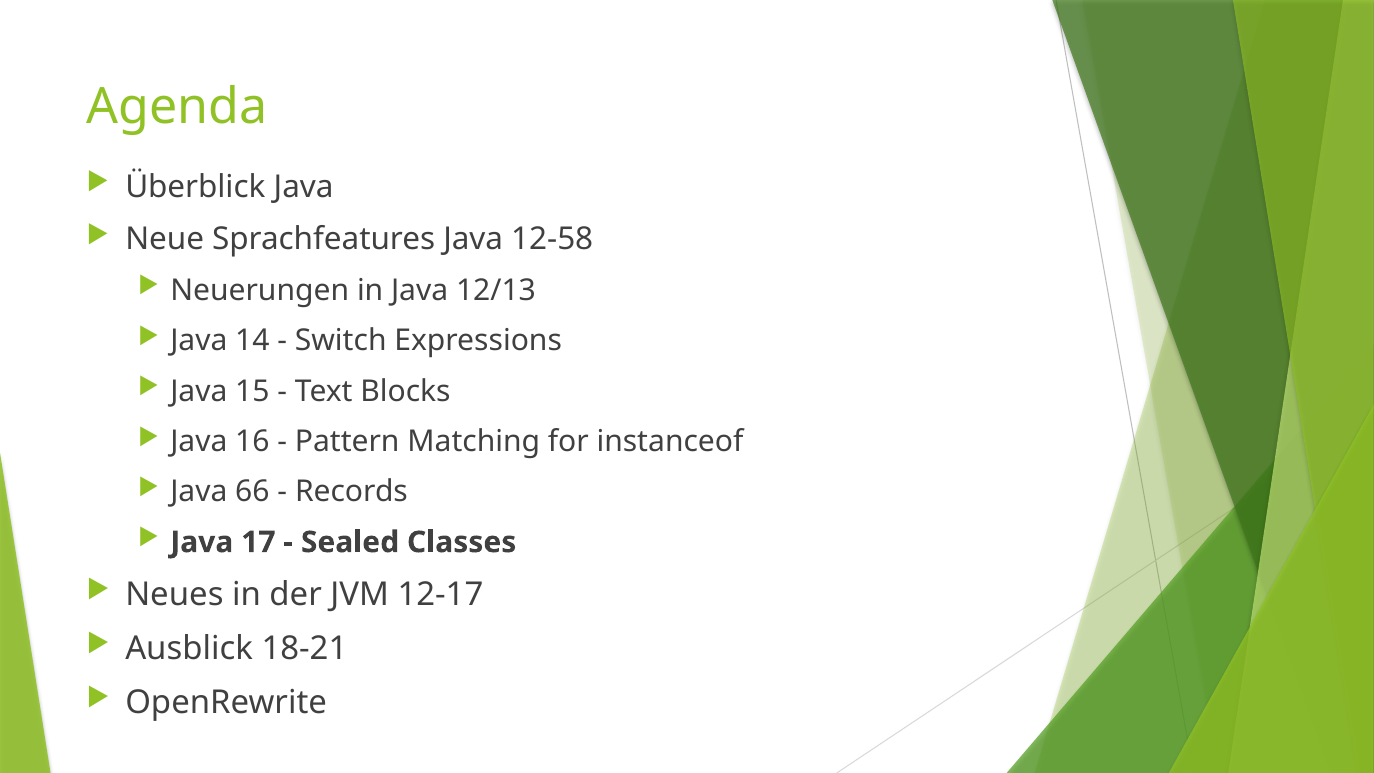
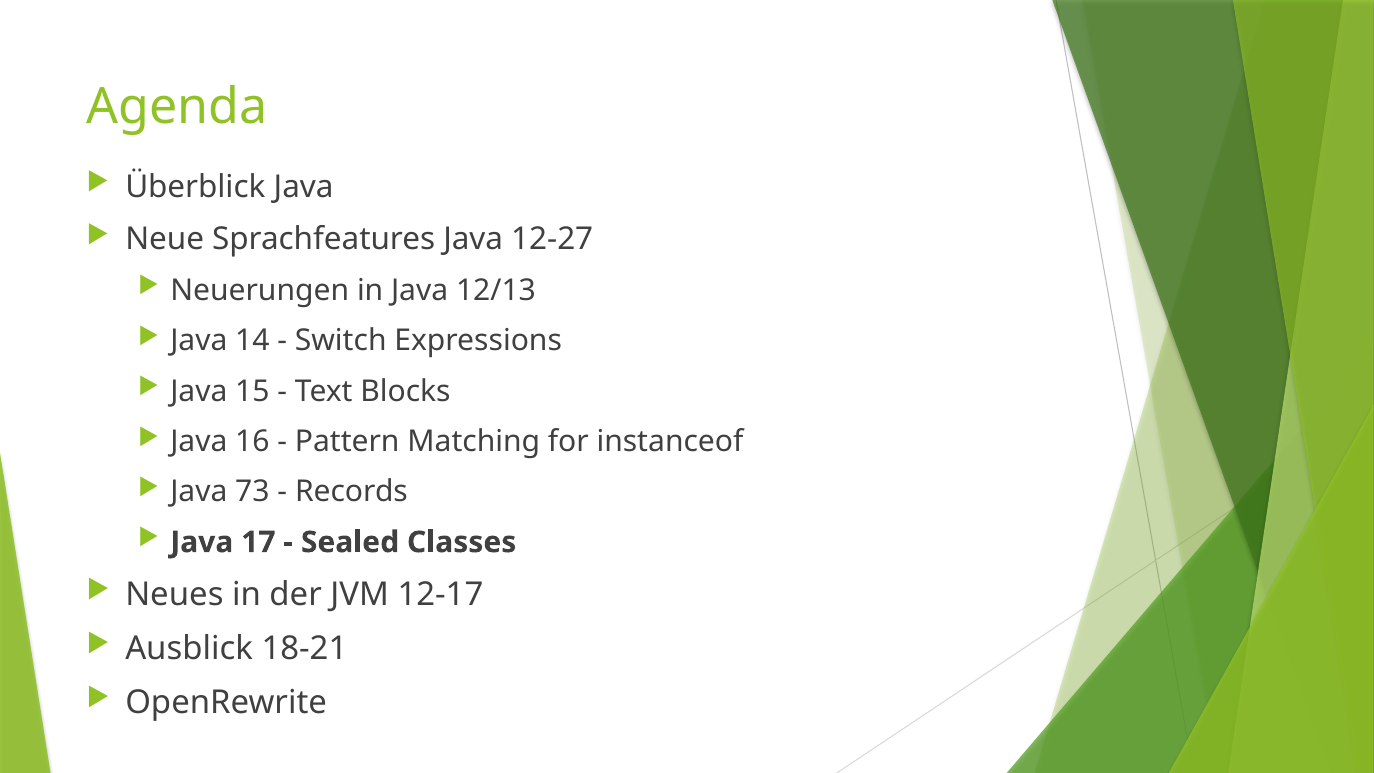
12-58: 12-58 -> 12-27
66: 66 -> 73
